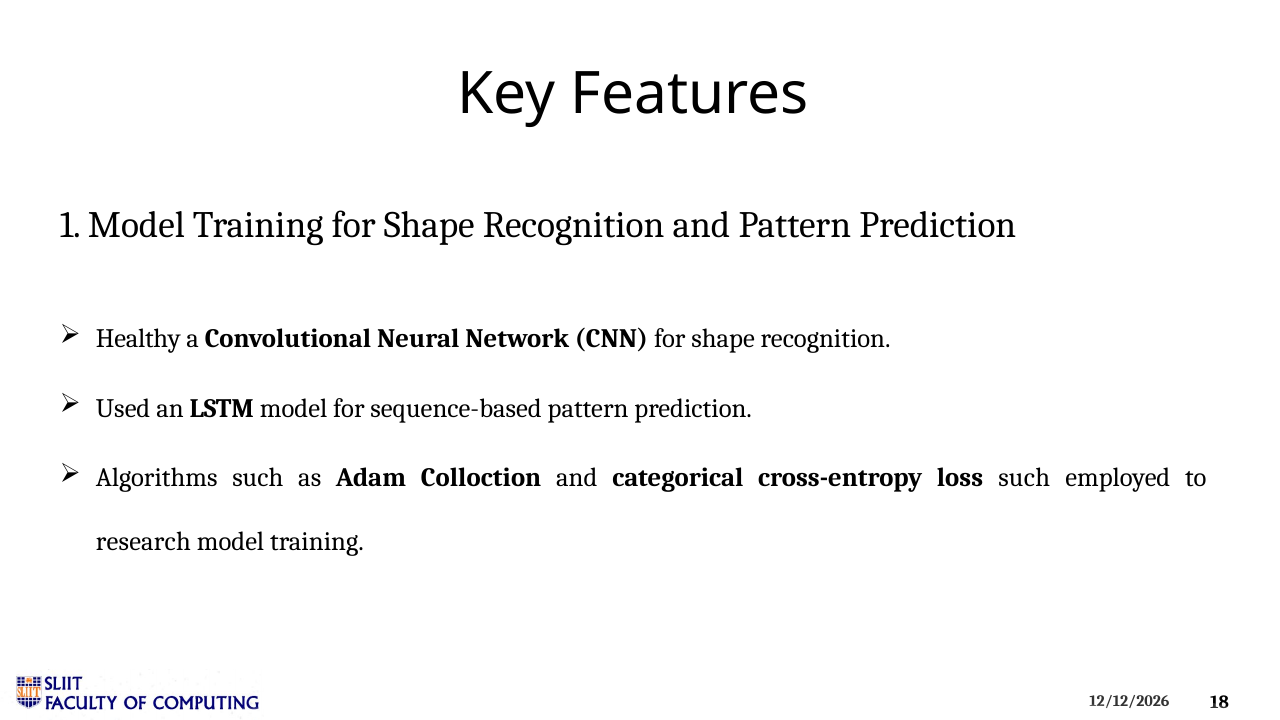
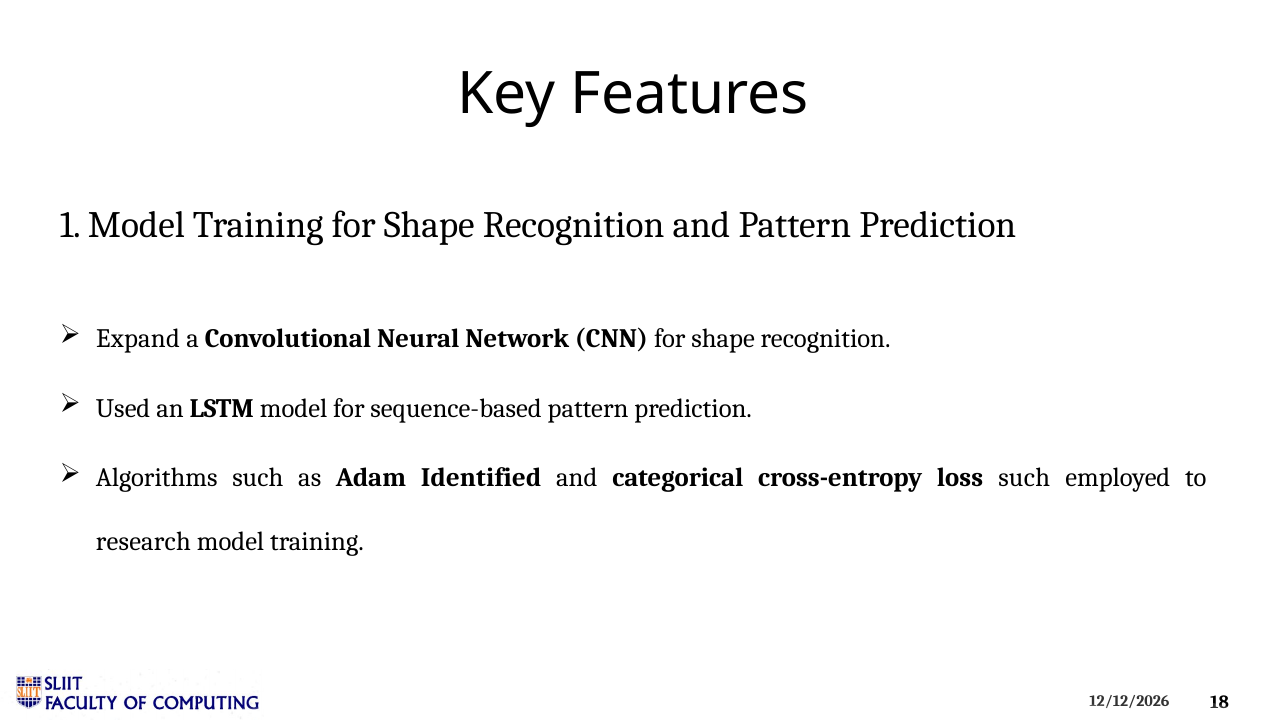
Healthy: Healthy -> Expand
Colloction: Colloction -> Identified
